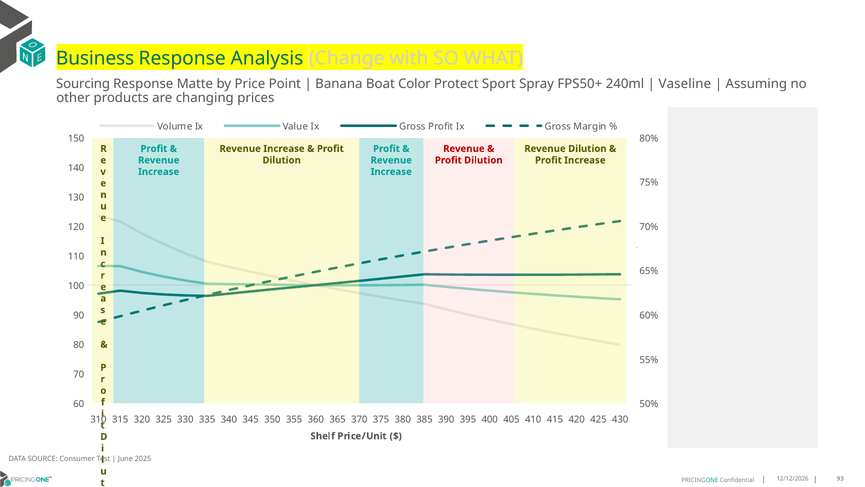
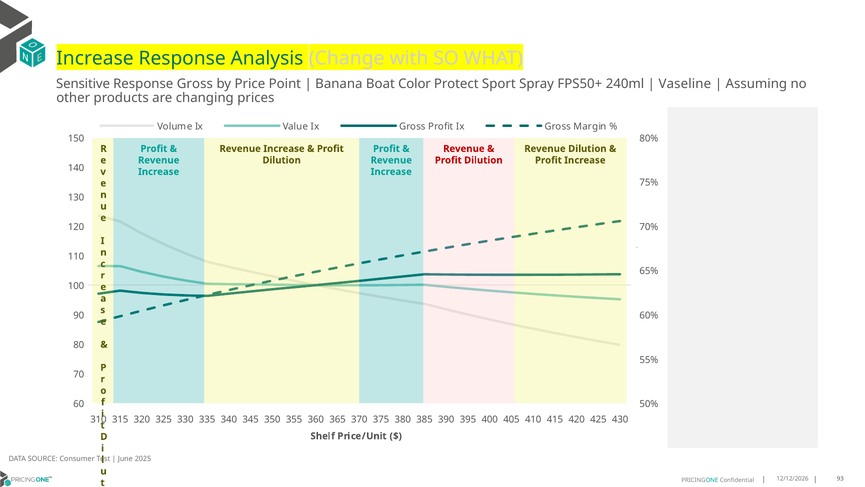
Business at (95, 58): Business -> Increase
Sourcing: Sourcing -> Sensitive
Response Matte: Matte -> Gross
